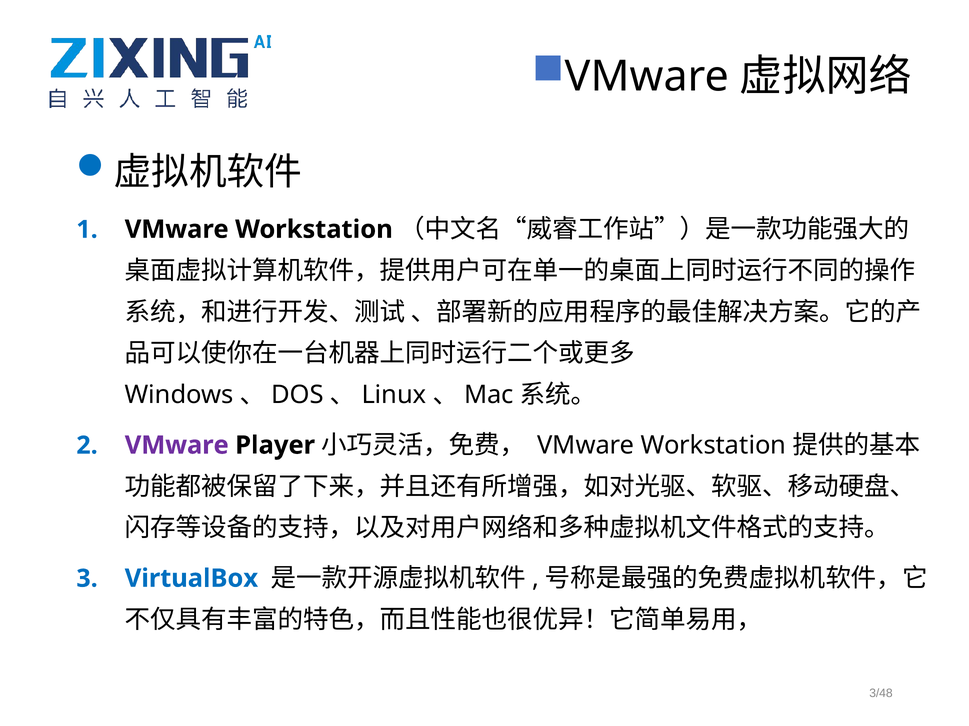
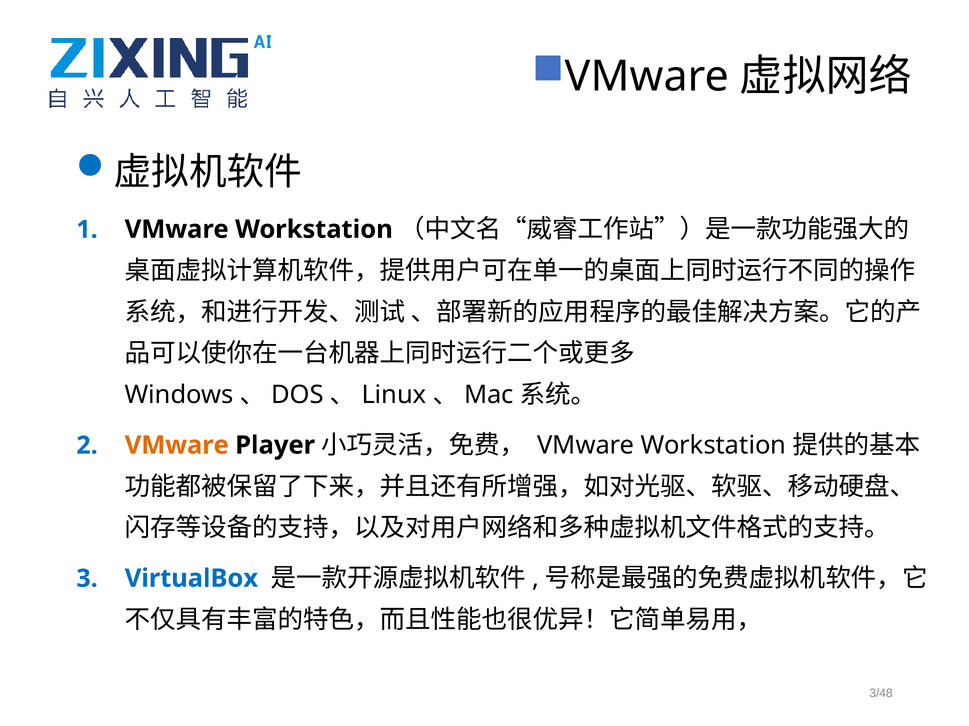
VMware at (177, 446) colour: purple -> orange
